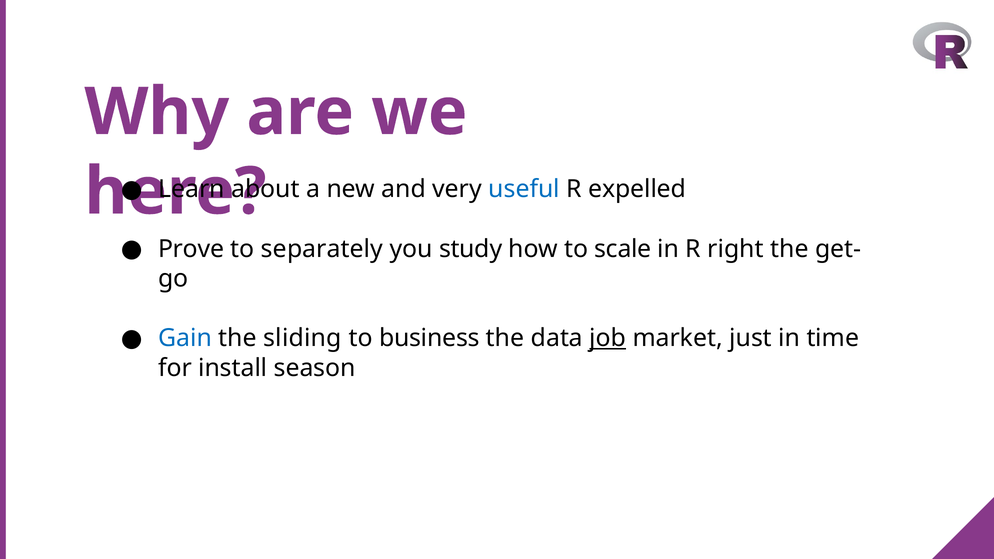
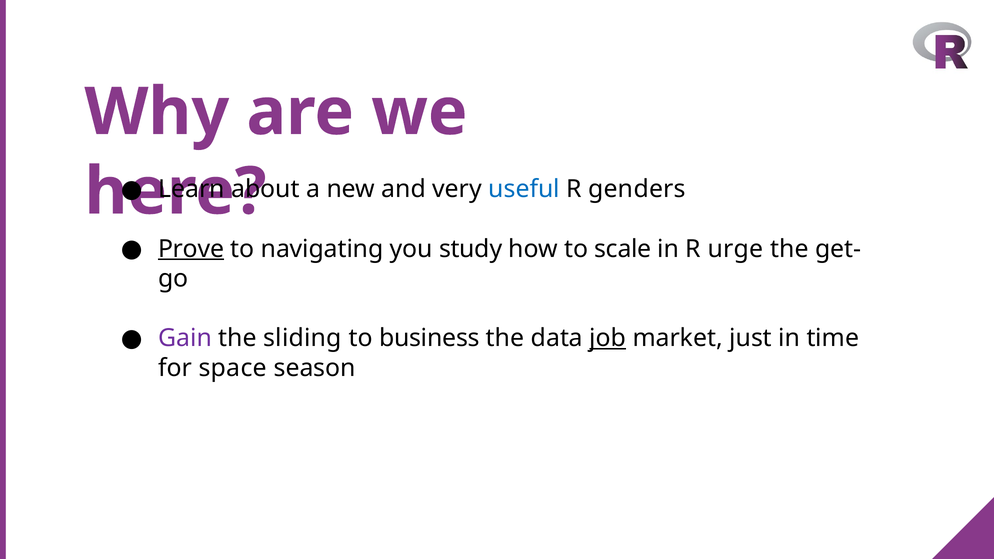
expelled: expelled -> genders
Prove underline: none -> present
separately: separately -> navigating
right: right -> urge
Gain colour: blue -> purple
install: install -> space
